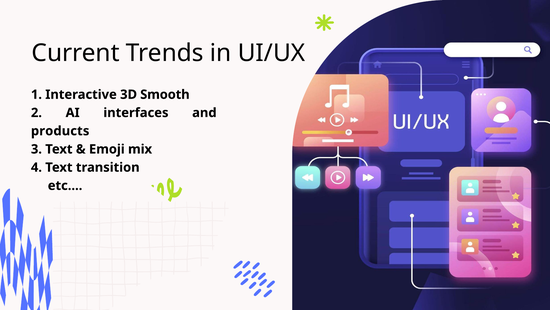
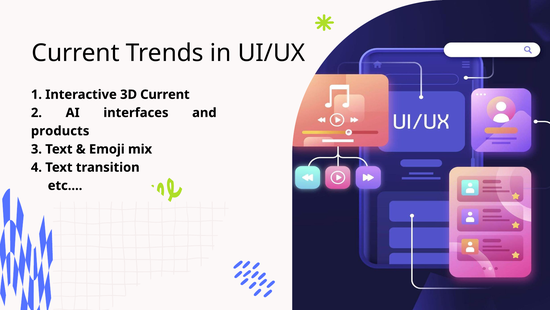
3D Smooth: Smooth -> Current
